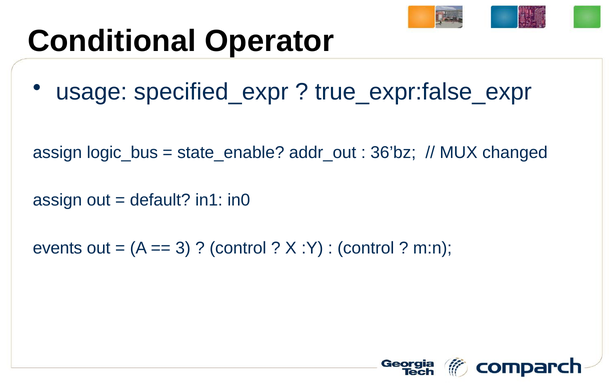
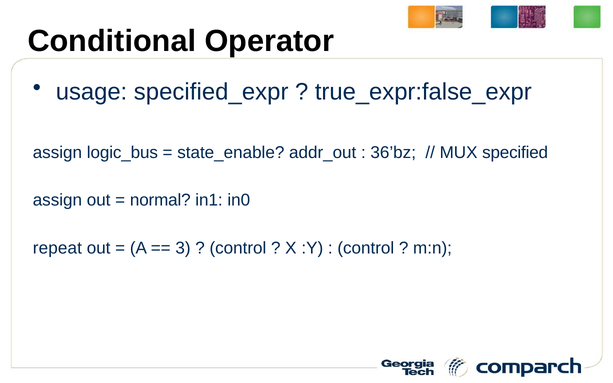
changed: changed -> specified
default: default -> normal
events: events -> repeat
